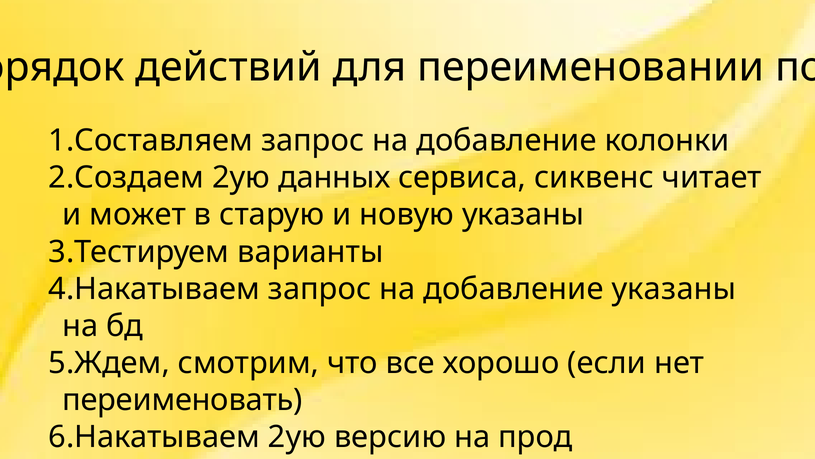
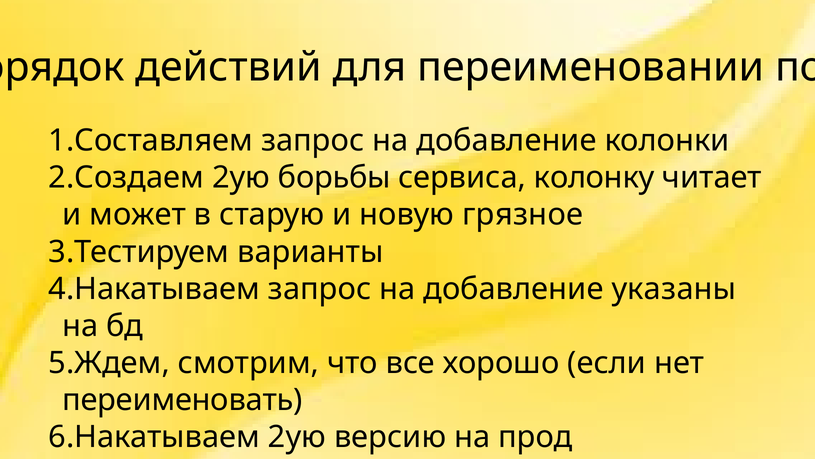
данных: данных -> борьбы
сиквенс: сиквенс -> колонку
новую указаны: указаны -> грязное
